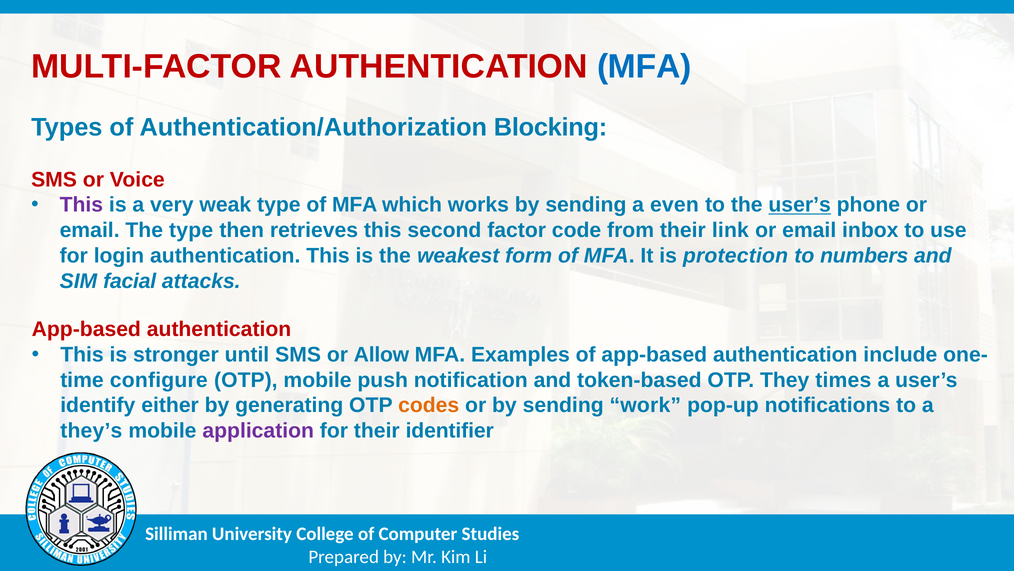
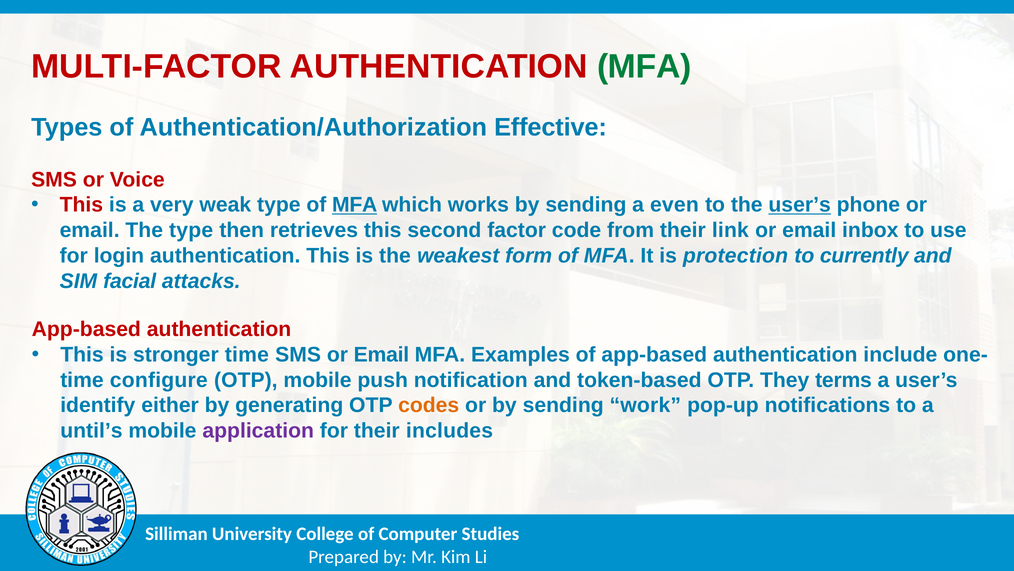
MFA at (644, 66) colour: blue -> green
Blocking: Blocking -> Effective
This at (81, 205) colour: purple -> red
MFA at (355, 205) underline: none -> present
numbers: numbers -> currently
stronger until: until -> time
SMS or Allow: Allow -> Email
times: times -> terms
they’s: they’s -> until’s
identifier: identifier -> includes
